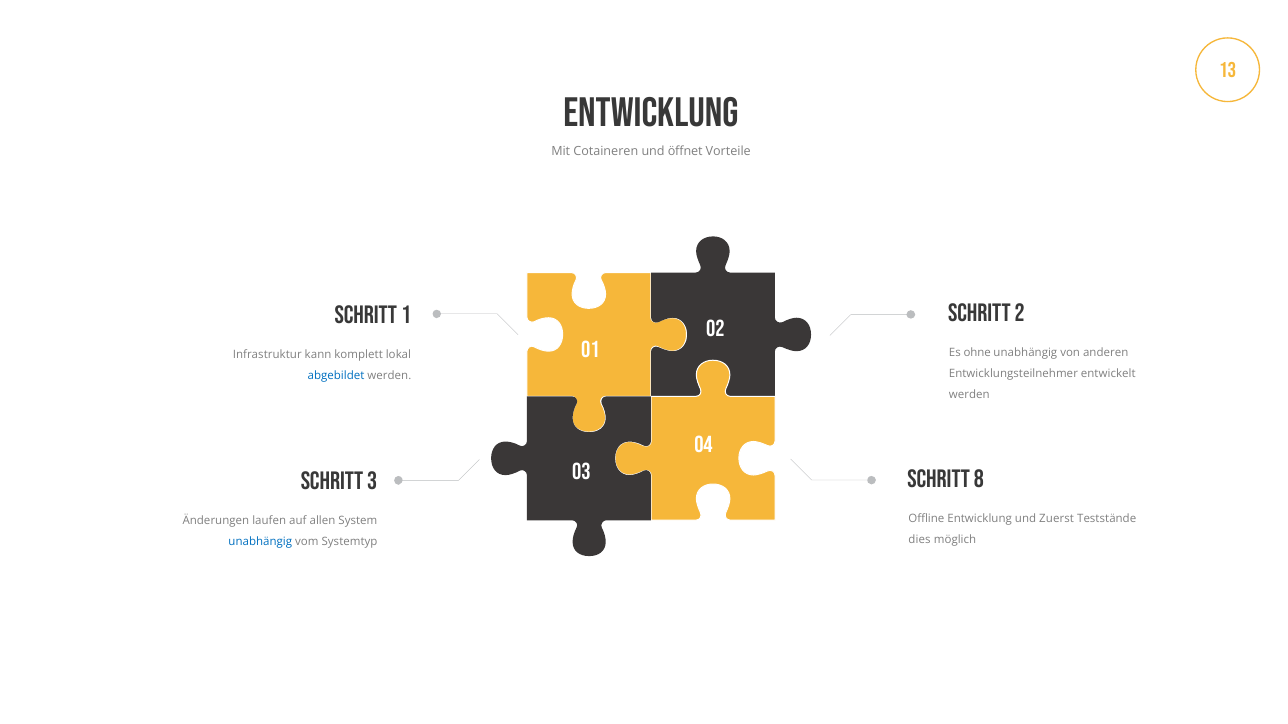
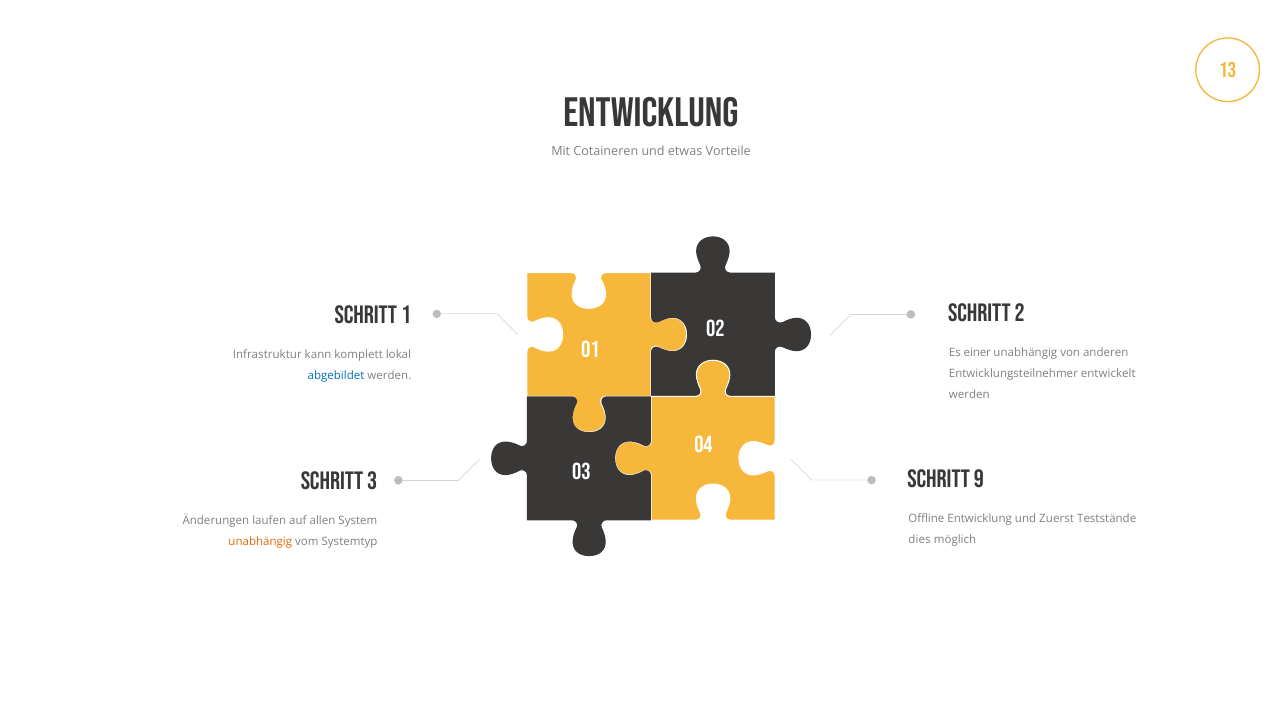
öffnet: öffnet -> etwas
ohne: ohne -> einer
8: 8 -> 9
unabhängig at (260, 542) colour: blue -> orange
